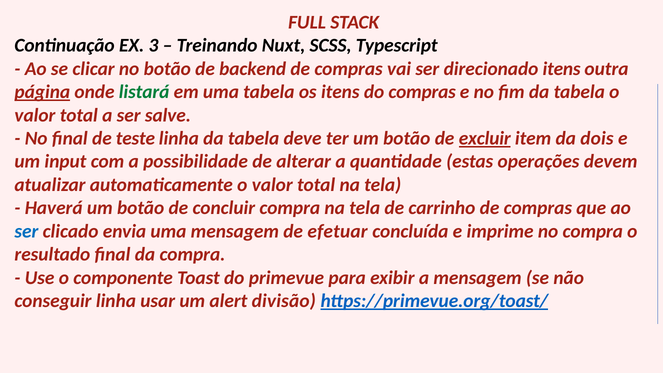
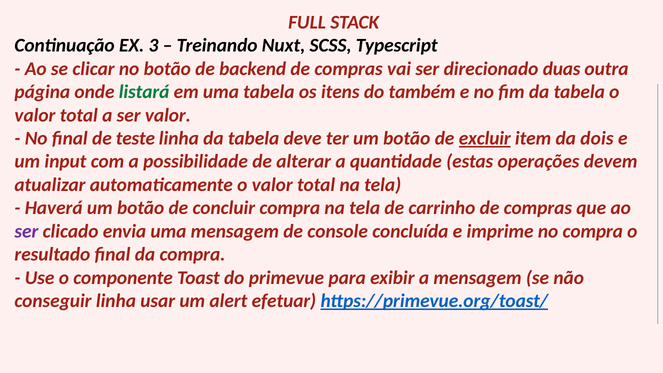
direcionado itens: itens -> duas
página underline: present -> none
do compras: compras -> também
ser salve: salve -> valor
ser at (26, 231) colour: blue -> purple
efetuar: efetuar -> console
divisão: divisão -> efetuar
